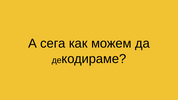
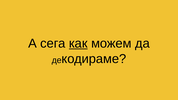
как underline: none -> present
